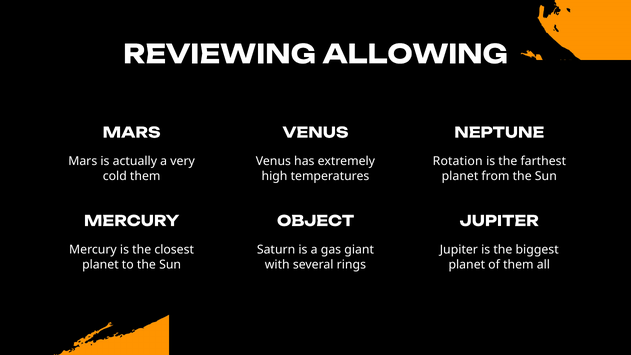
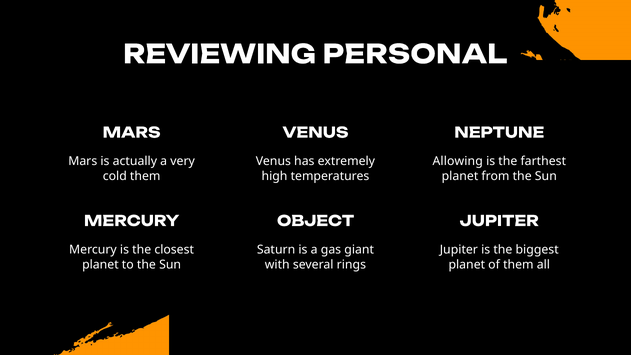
ALLOWING: ALLOWING -> PERSONAL
Rotation: Rotation -> Allowing
